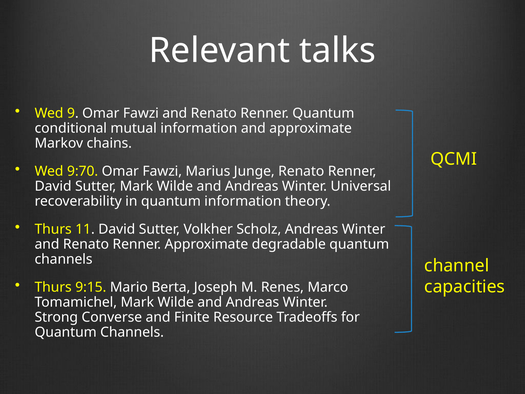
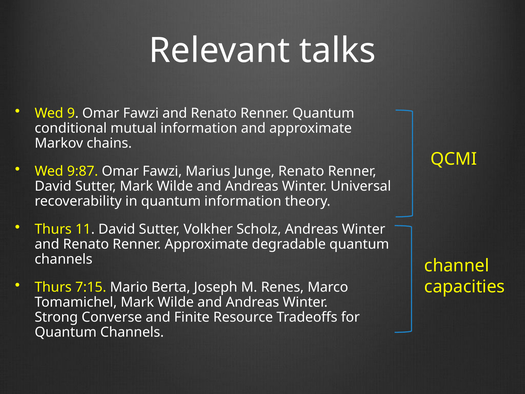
9:70: 9:70 -> 9:87
9:15: 9:15 -> 7:15
